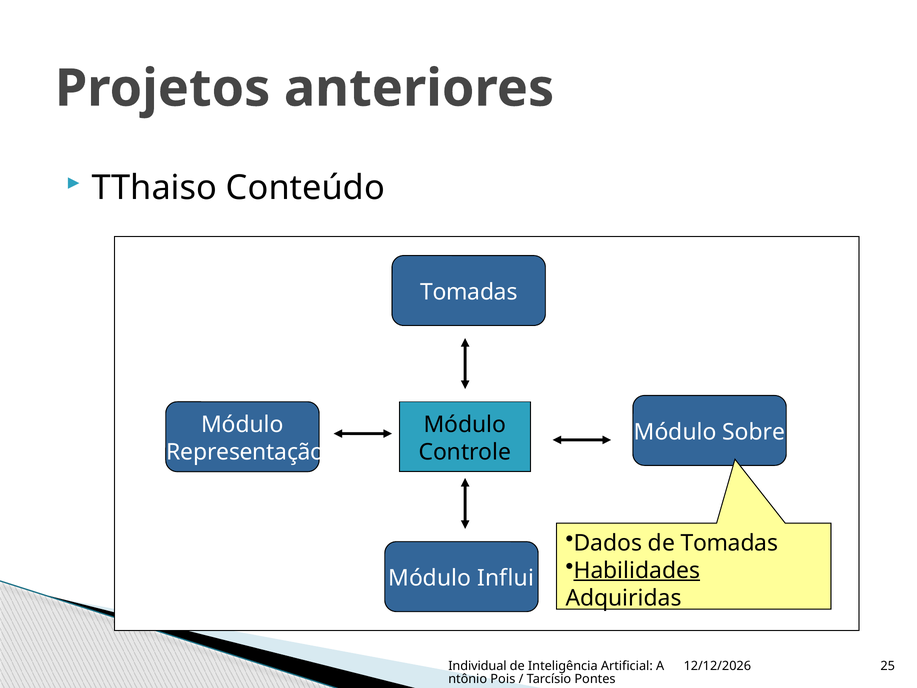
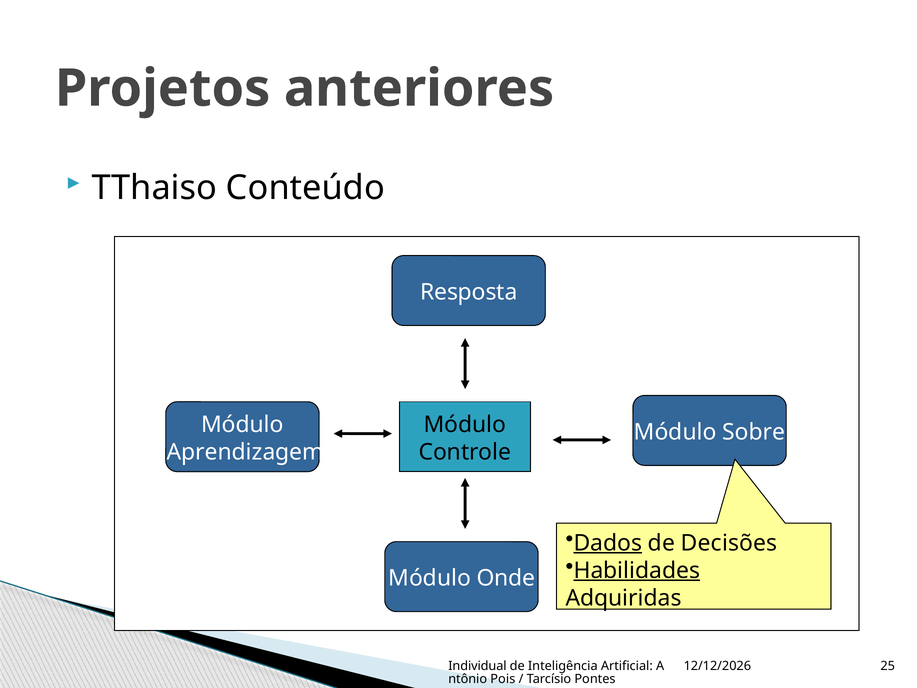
Tomadas at (469, 292): Tomadas -> Resposta
Representação: Representação -> Aprendizagem
Dados underline: none -> present
de Tomadas: Tomadas -> Decisões
Influi: Influi -> Onde
